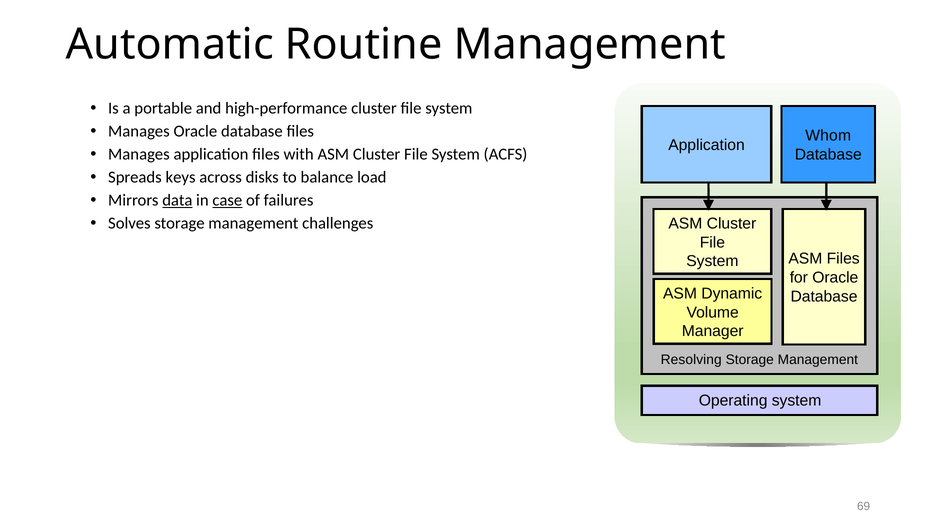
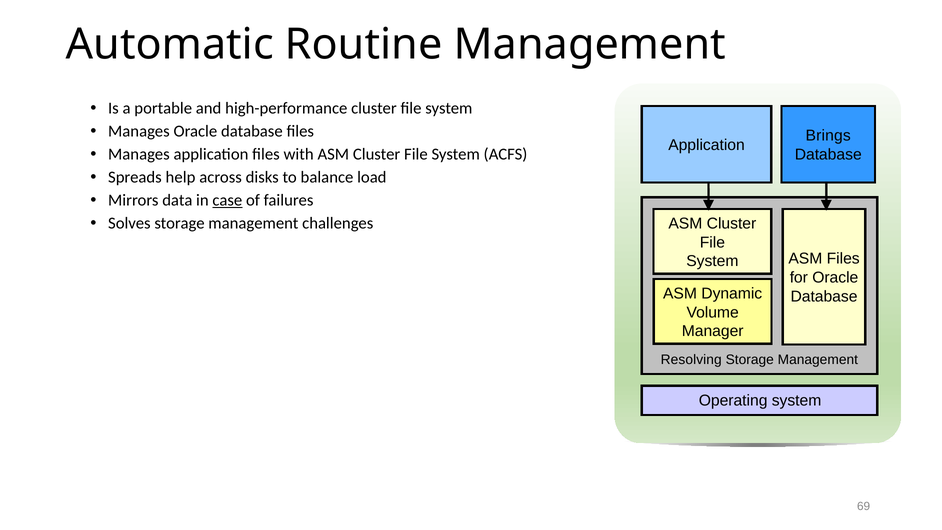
Whom: Whom -> Brings
keys: keys -> help
data underline: present -> none
